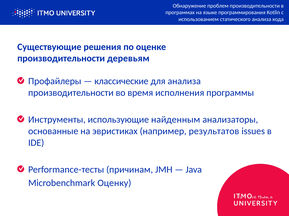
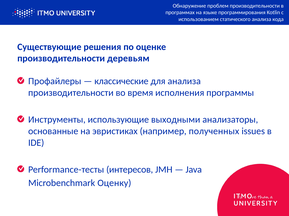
найденным: найденным -> выходными
результатов: результатов -> полученных
причинам: причинам -> интересов
